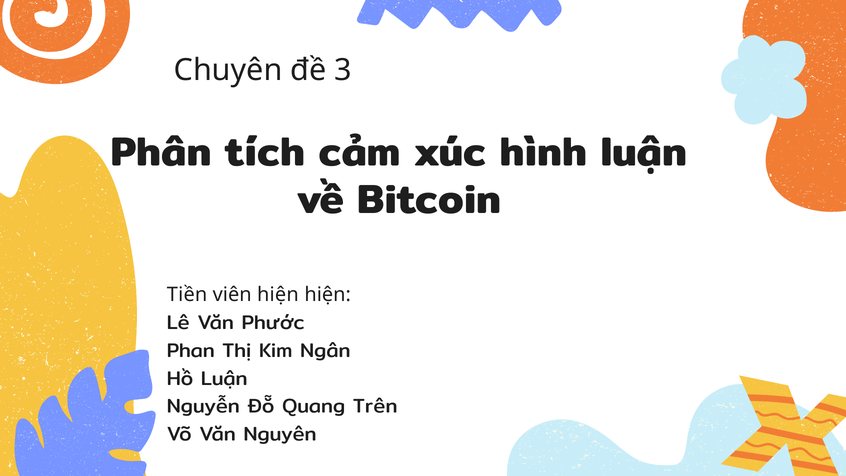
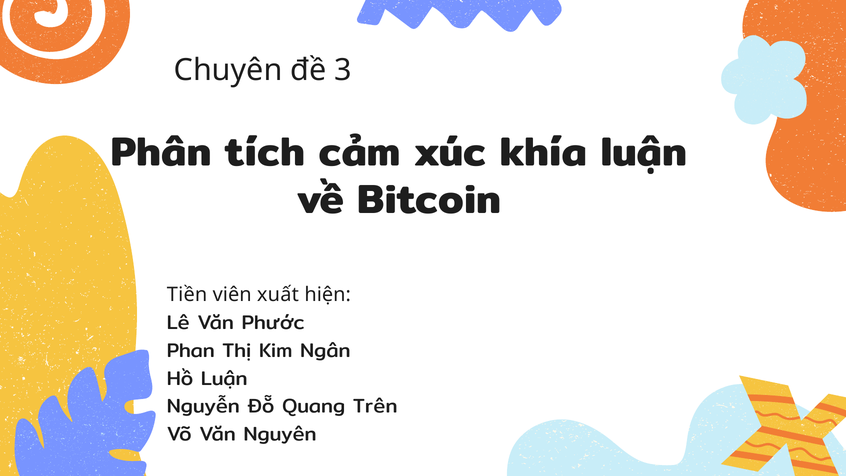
hình: hình -> khía
viên hiện: hiện -> xuất
